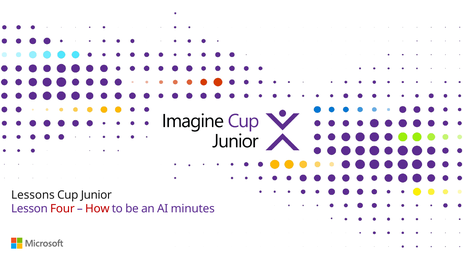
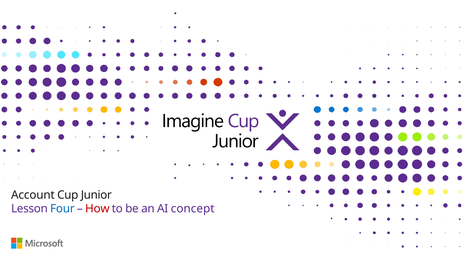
Lessons: Lessons -> Account
Four colour: red -> blue
minutes: minutes -> concept
